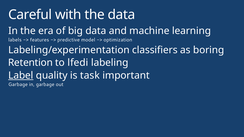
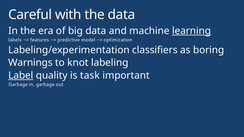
learning underline: none -> present
Retention: Retention -> Warnings
lfedi: lfedi -> knot
